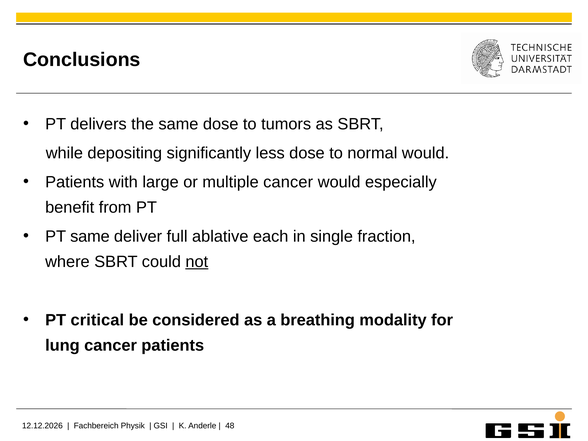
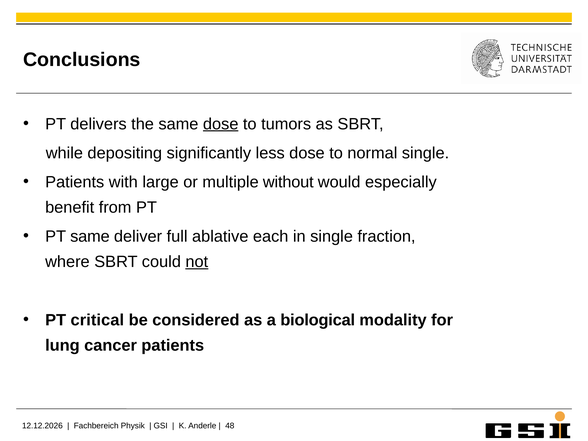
dose at (221, 124) underline: none -> present
normal would: would -> single
multiple cancer: cancer -> without
breathing: breathing -> biological
